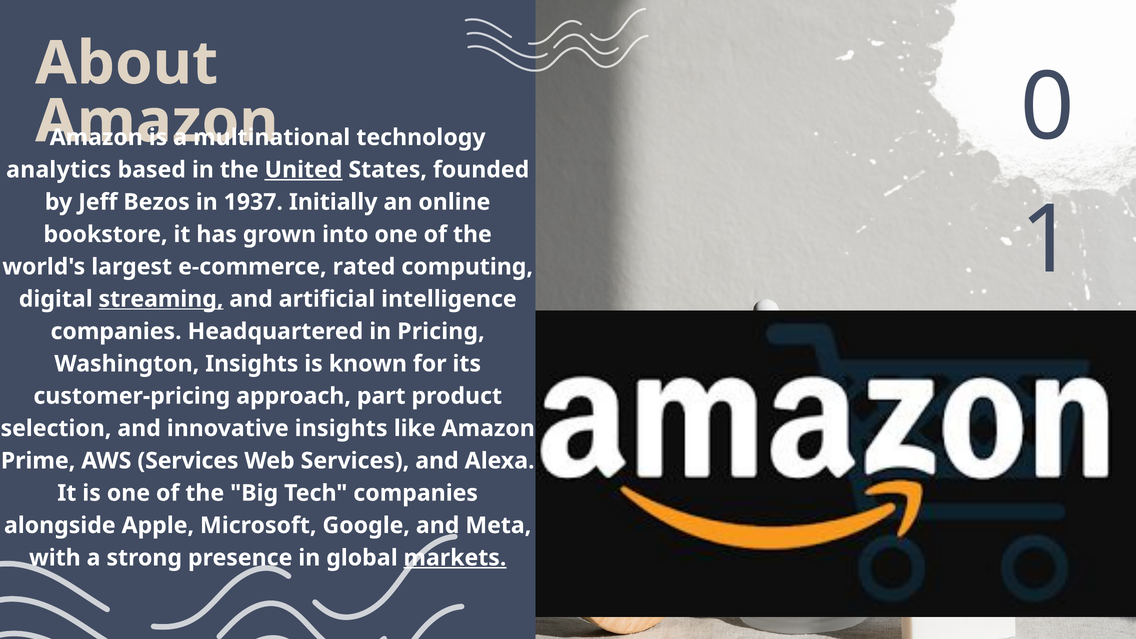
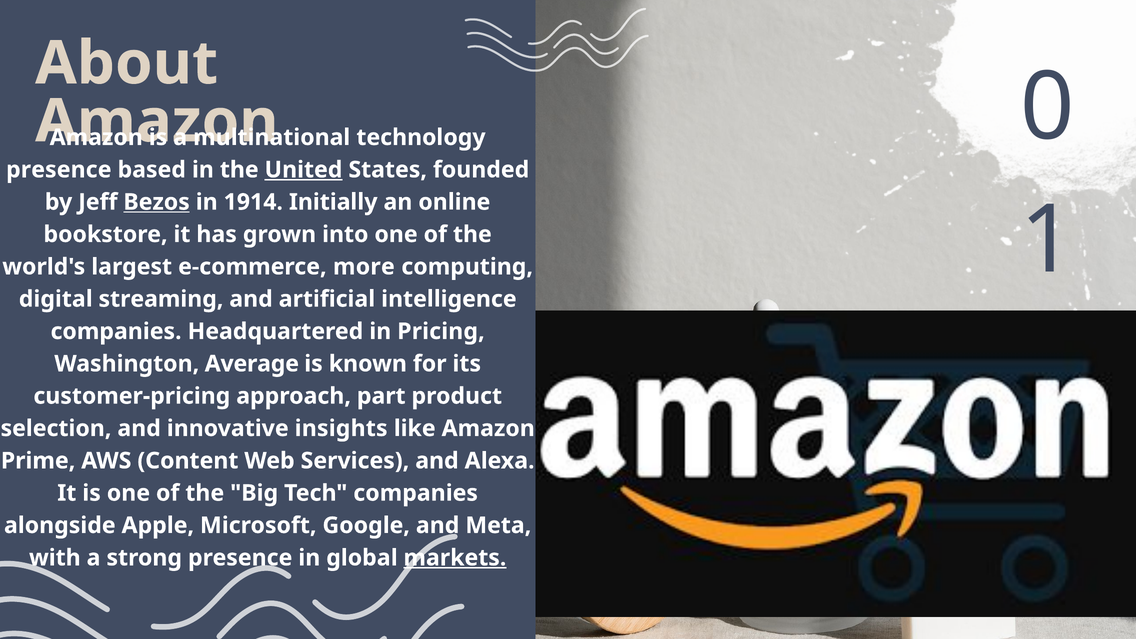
analytics at (59, 170): analytics -> presence
Bezos underline: none -> present
1937: 1937 -> 1914
rated: rated -> more
streaming underline: present -> none
Washington Insights: Insights -> Average
AWS Services: Services -> Content
